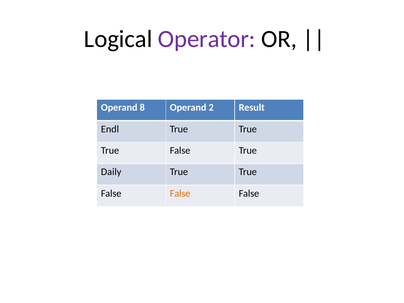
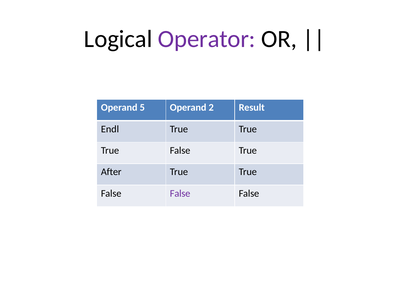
8: 8 -> 5
Daily: Daily -> After
False at (180, 193) colour: orange -> purple
